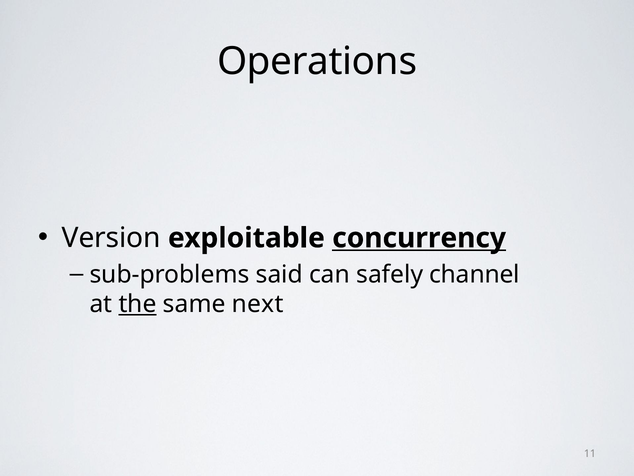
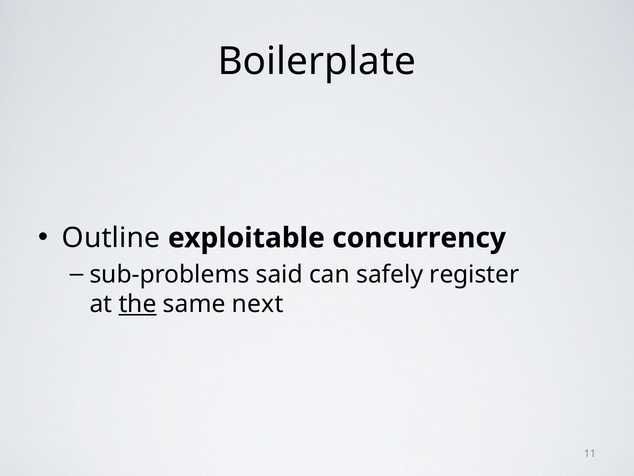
Operations: Operations -> Boilerplate
Version: Version -> Outline
concurrency underline: present -> none
channel: channel -> register
